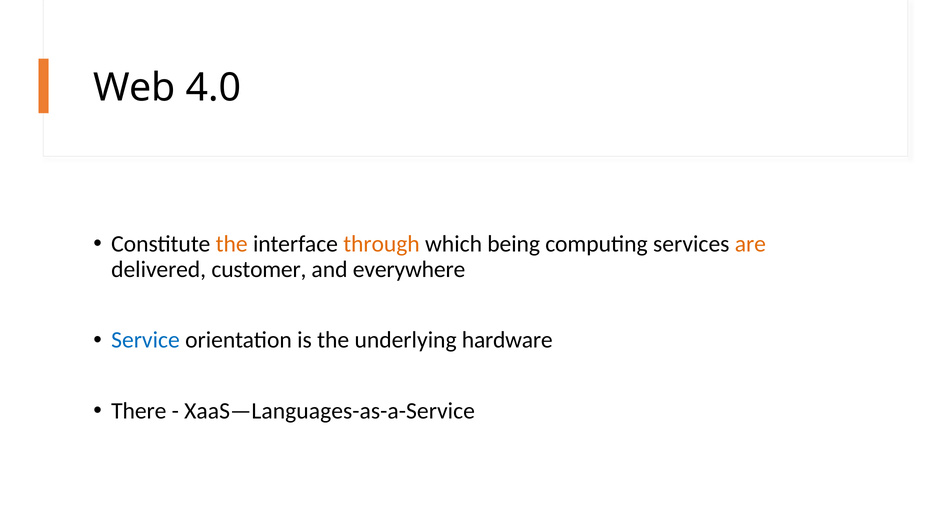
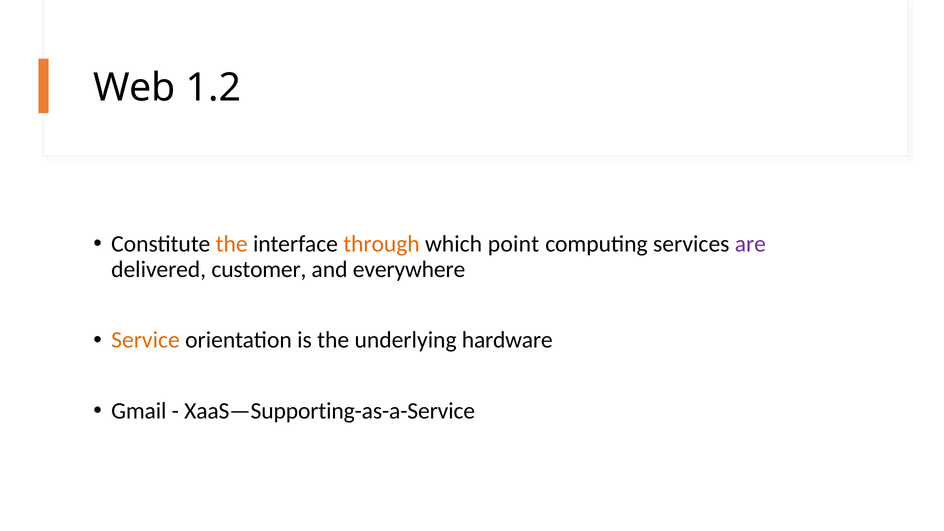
4.0: 4.0 -> 1.2
being: being -> point
are colour: orange -> purple
Service colour: blue -> orange
There: There -> Gmail
XaaS—Languages-as-a-Service: XaaS—Languages-as-a-Service -> XaaS—Supporting-as-a-Service
